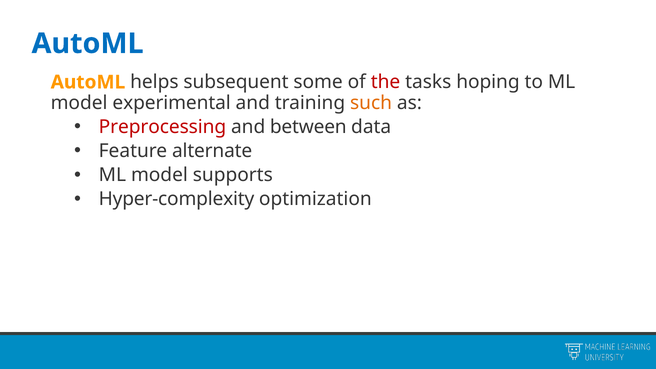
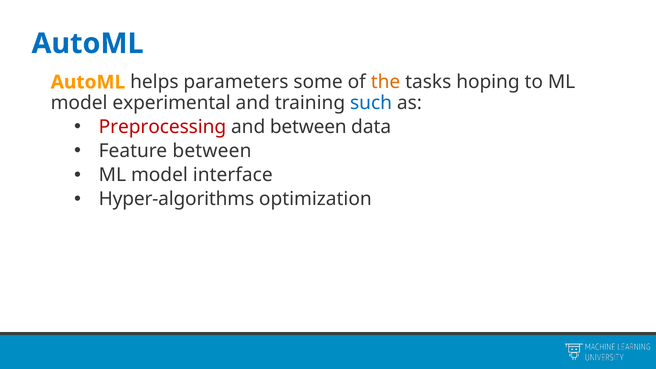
subsequent: subsequent -> parameters
the colour: red -> orange
such colour: orange -> blue
Feature alternate: alternate -> between
supports: supports -> interface
Hyper-complexity: Hyper-complexity -> Hyper-algorithms
